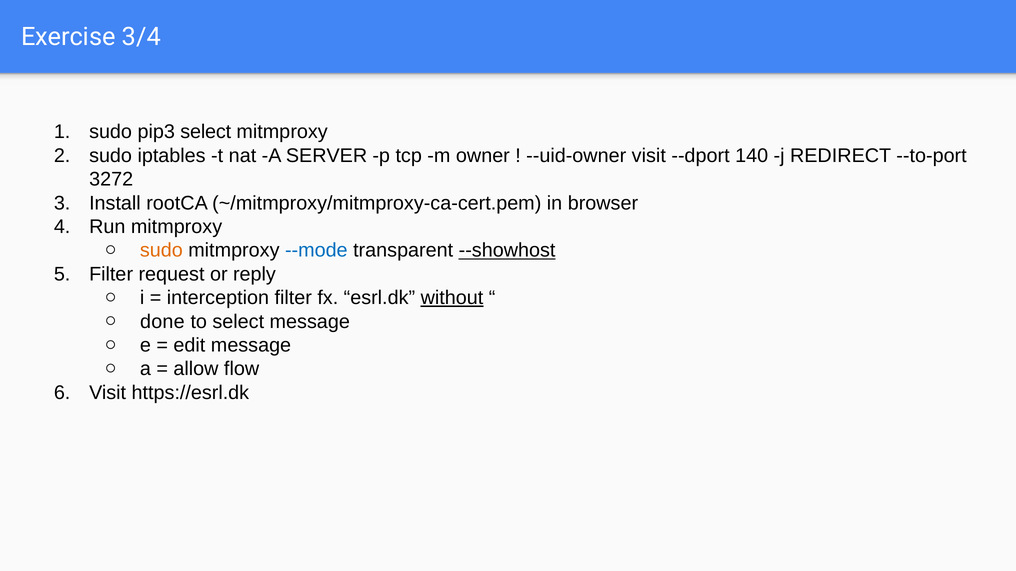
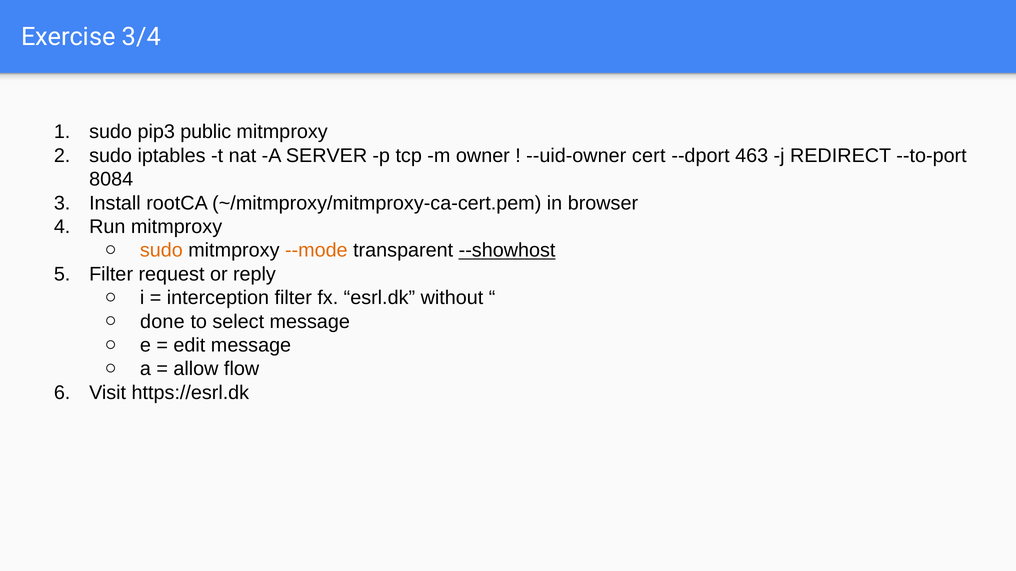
pip3 select: select -> public
--uid-owner visit: visit -> cert
140: 140 -> 463
3272: 3272 -> 8084
--mode colour: blue -> orange
without underline: present -> none
